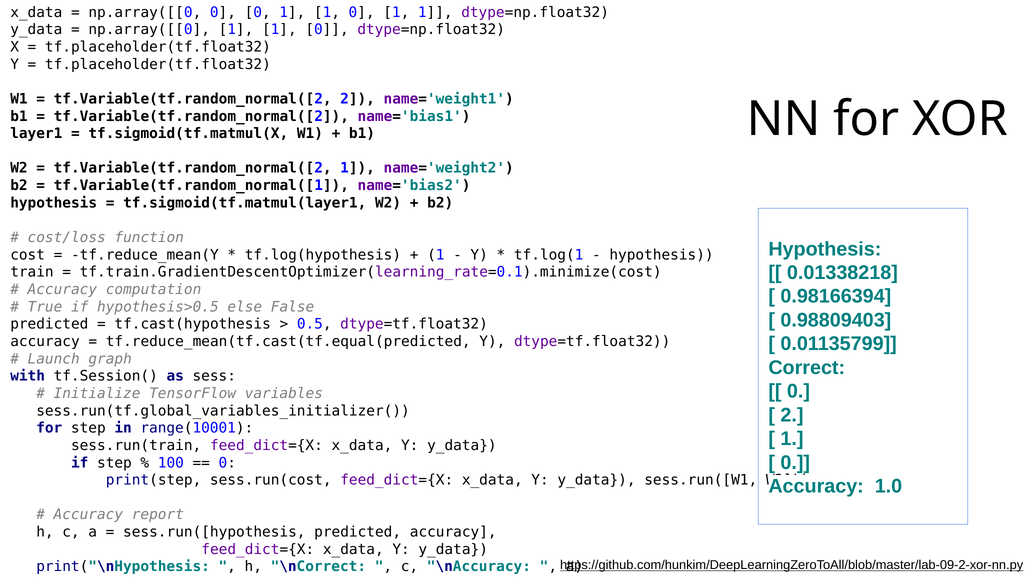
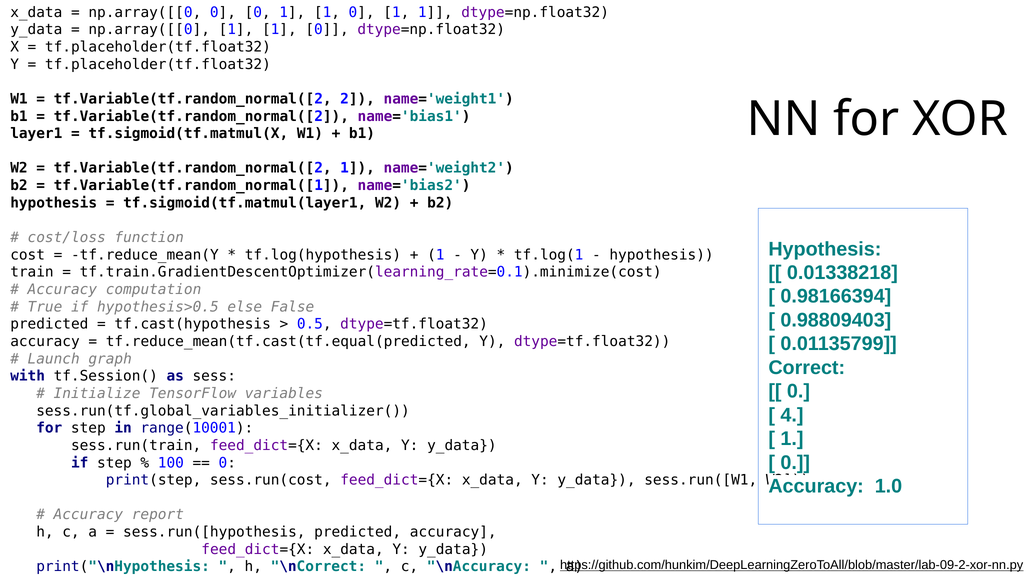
2 at (792, 415): 2 -> 4
